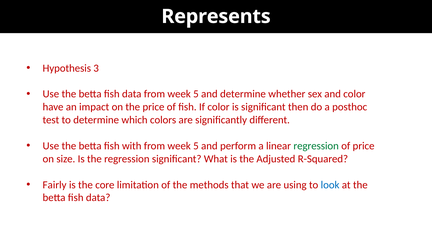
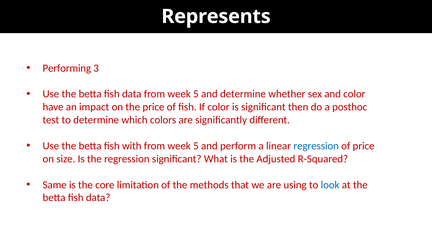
Hypothesis: Hypothesis -> Performing
regression at (316, 146) colour: green -> blue
Fairly: Fairly -> Same
